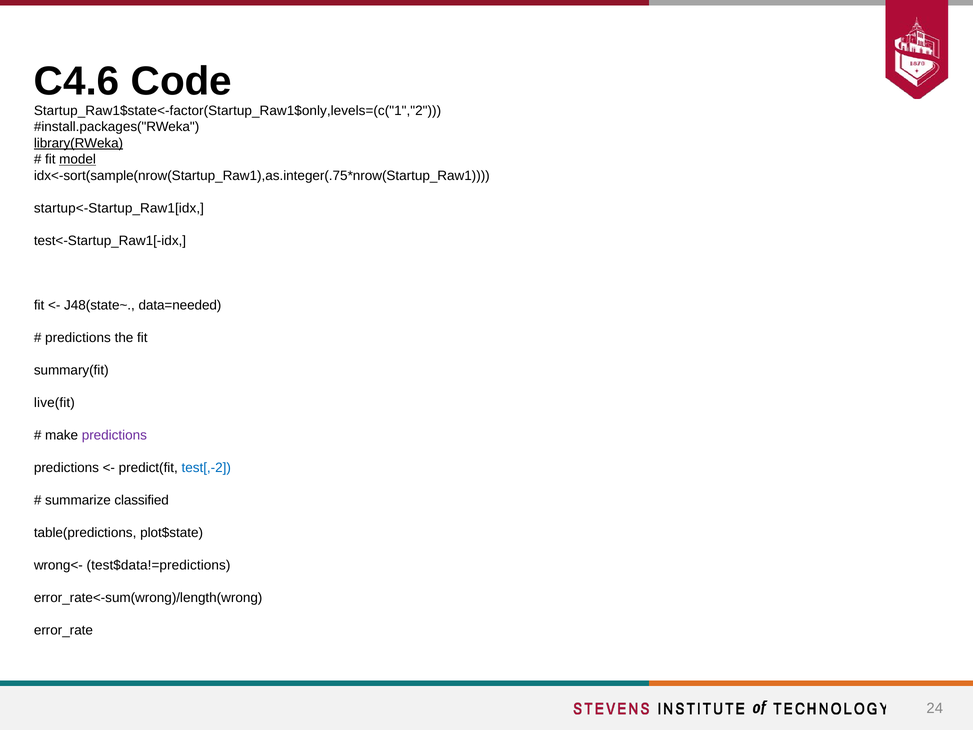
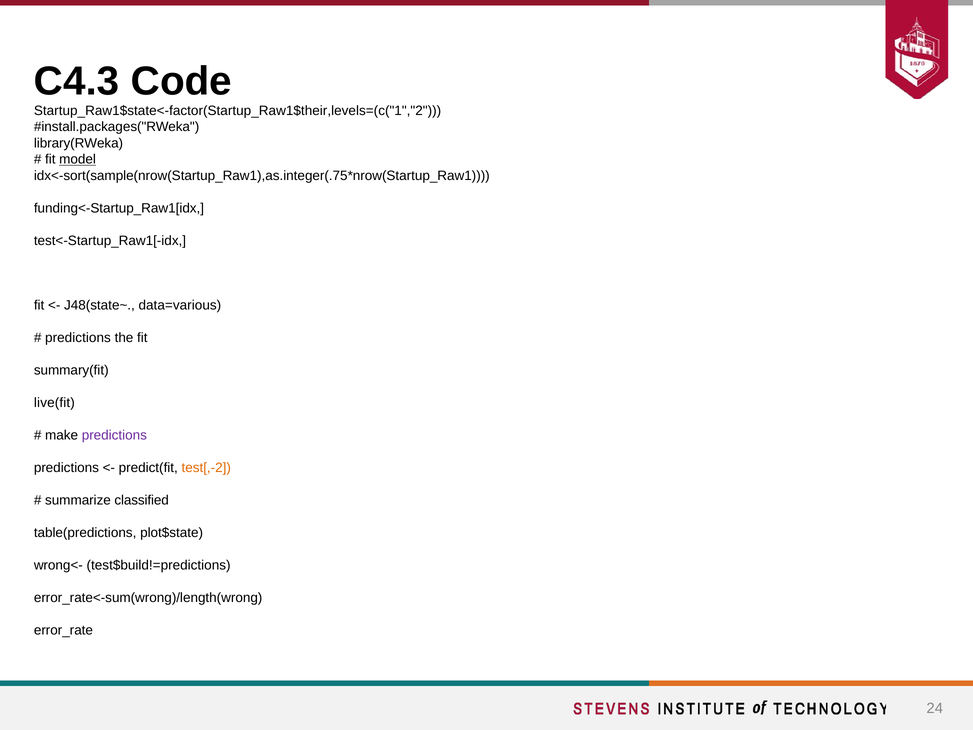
C4.6: C4.6 -> C4.3
Startup_Raw1$state<-factor(Startup_Raw1$only,levels=(c("1","2: Startup_Raw1$state<-factor(Startup_Raw1$only,levels=(c("1","2 -> Startup_Raw1$state<-factor(Startup_Raw1$their,levels=(c("1","2
library(RWeka underline: present -> none
startup<-Startup_Raw1[idx: startup<-Startup_Raw1[idx -> funding<-Startup_Raw1[idx
data=needed: data=needed -> data=various
test[,-2 colour: blue -> orange
test$data!=predictions: test$data!=predictions -> test$build!=predictions
